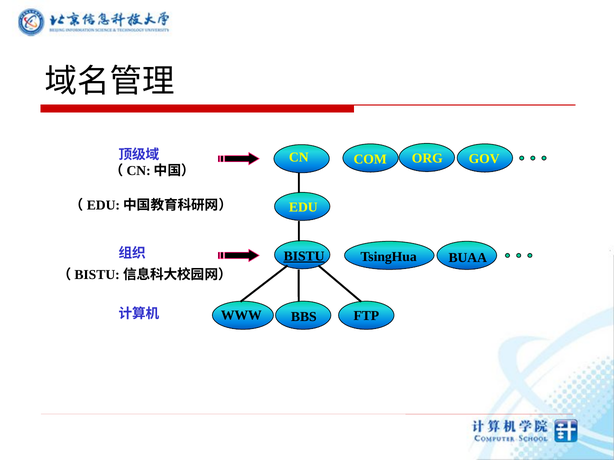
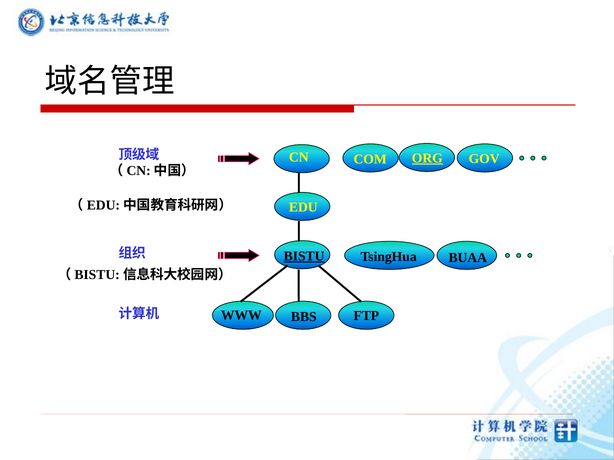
ORG underline: none -> present
